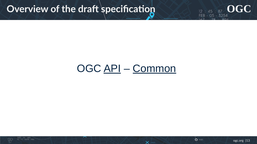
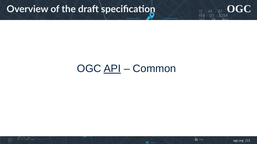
Common underline: present -> none
